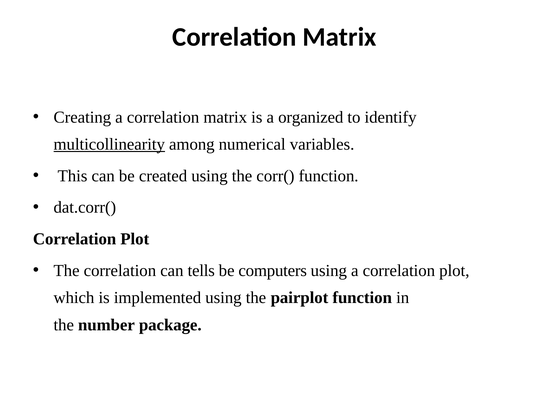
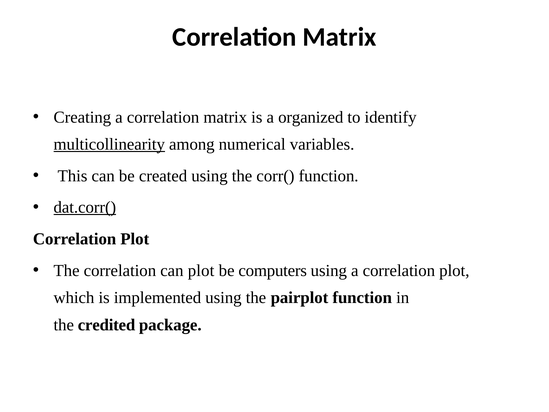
dat.corr( underline: none -> present
can tells: tells -> plot
number: number -> credited
